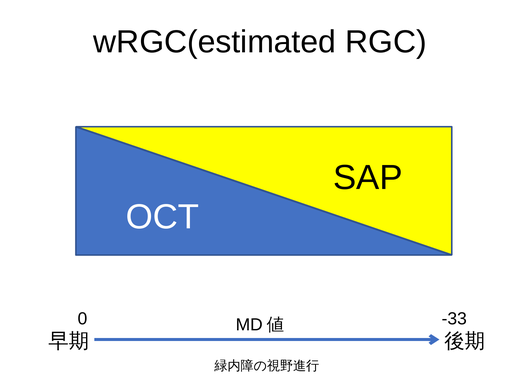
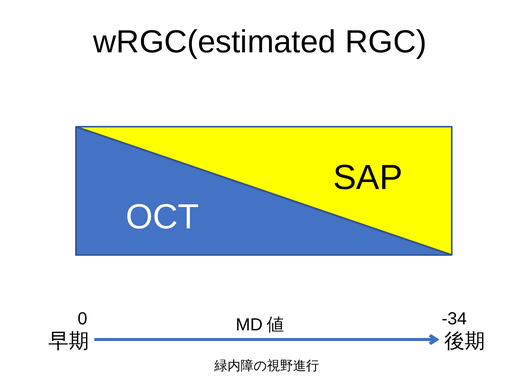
-33: -33 -> -34
